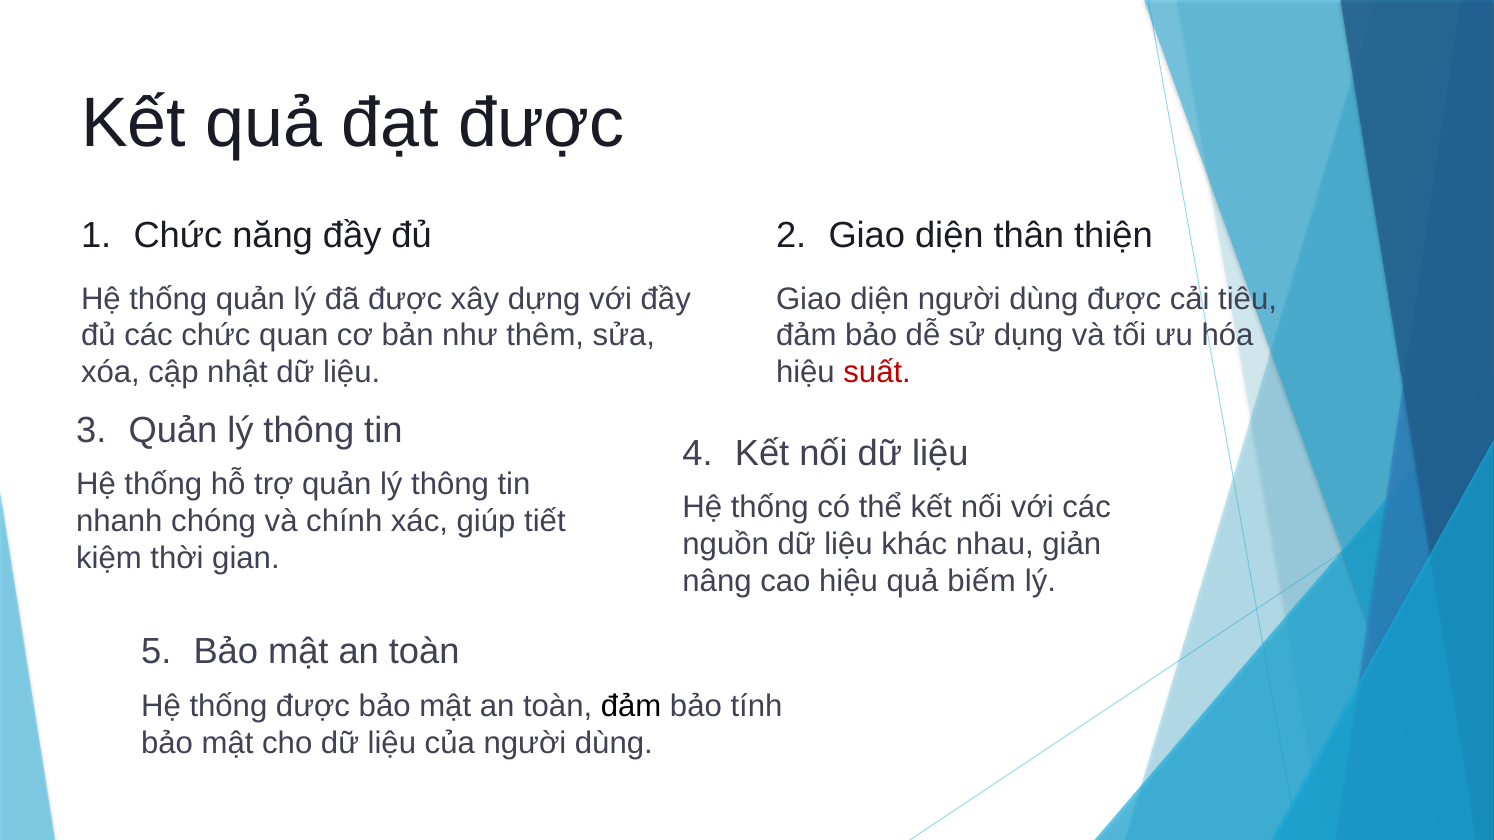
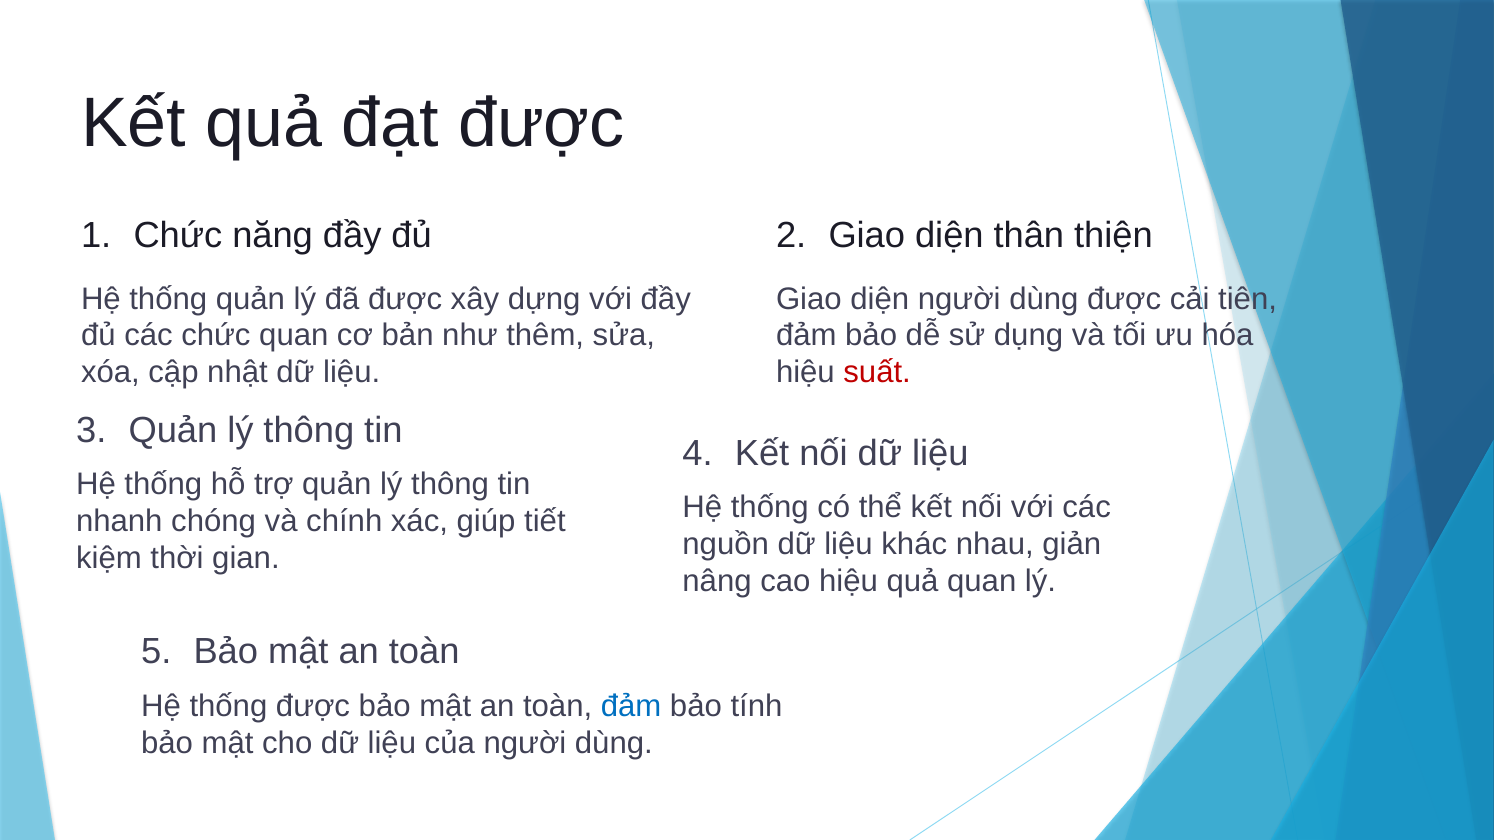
tiêu: tiêu -> tiên
quả biếm: biếm -> quan
đảm at (631, 706) colour: black -> blue
